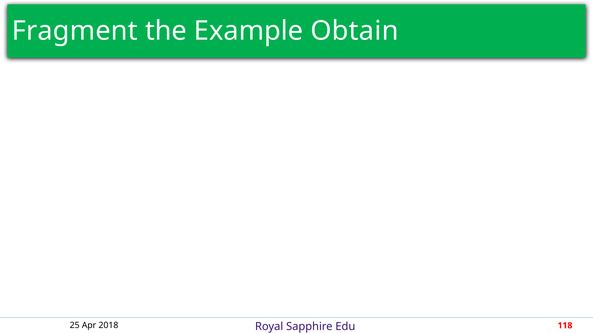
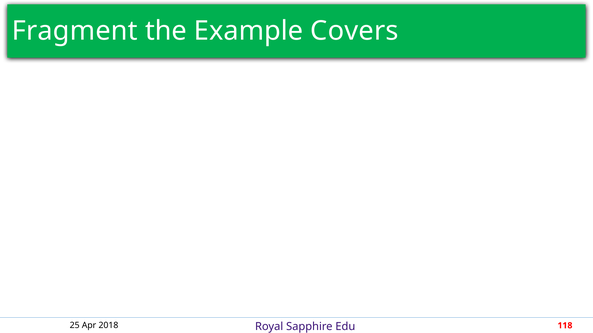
Obtain: Obtain -> Covers
